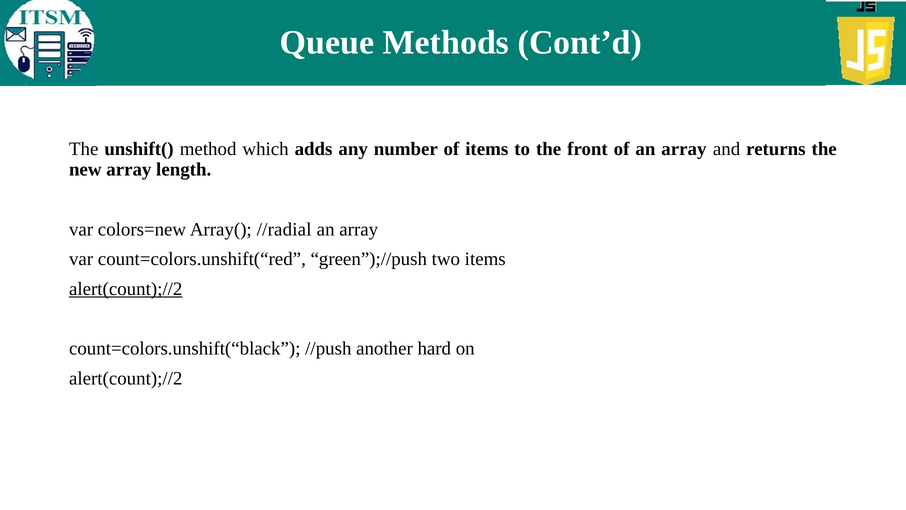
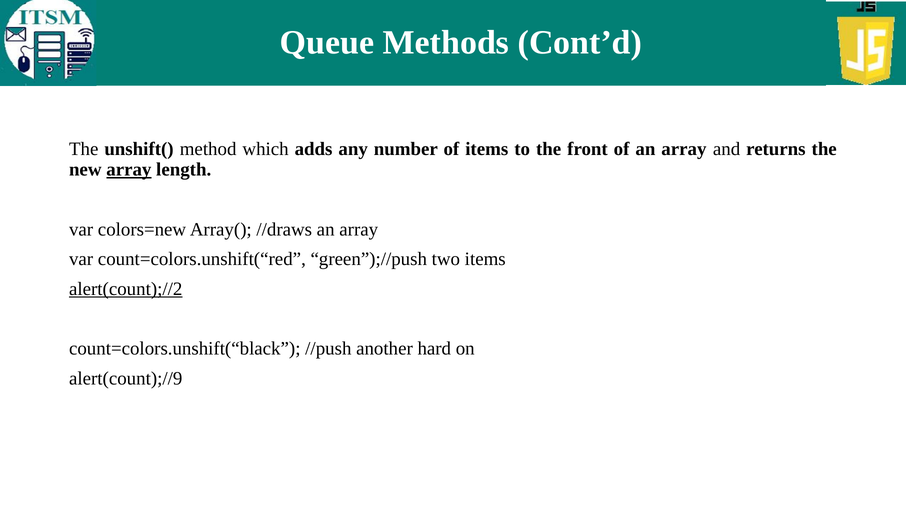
array at (129, 170) underline: none -> present
//radial: //radial -> //draws
alert(count);//2 at (126, 378): alert(count);//2 -> alert(count);//9
